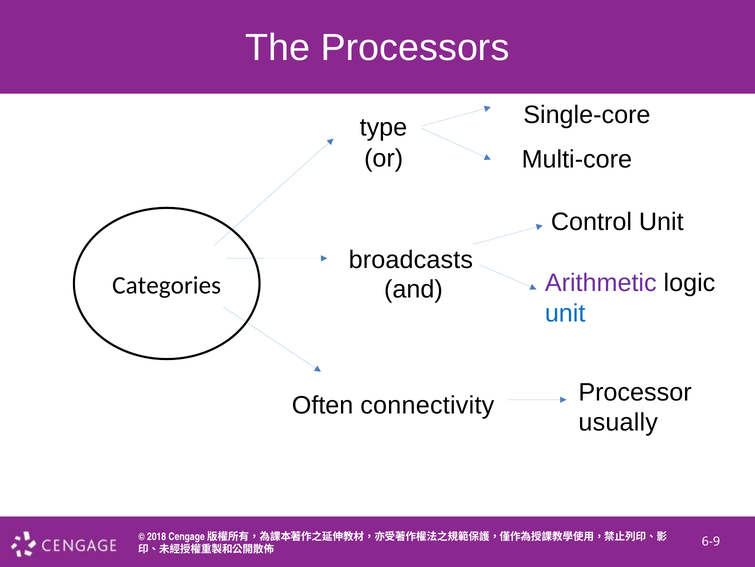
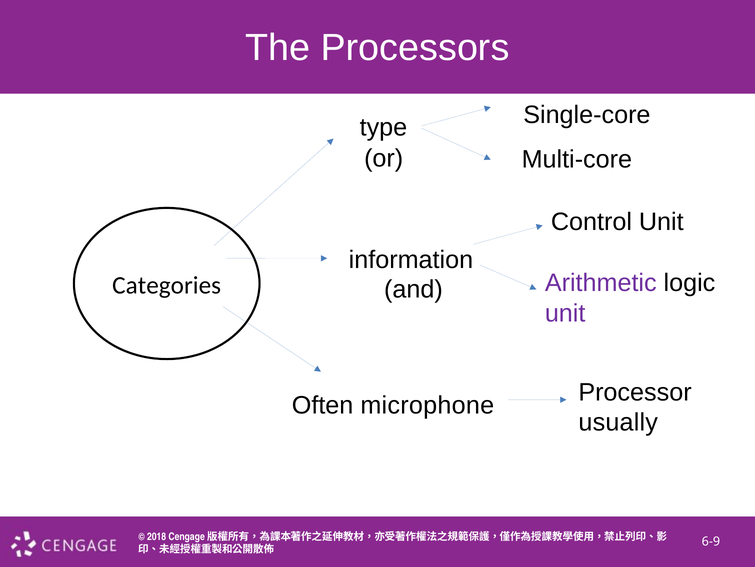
broadcasts: broadcasts -> information
unit at (565, 313) colour: blue -> purple
connectivity: connectivity -> microphone
